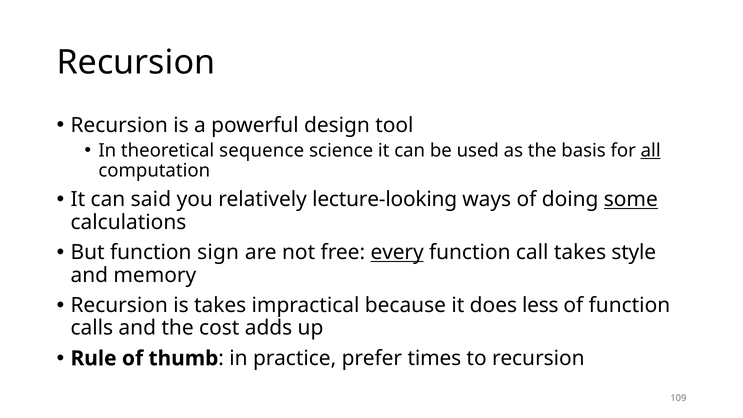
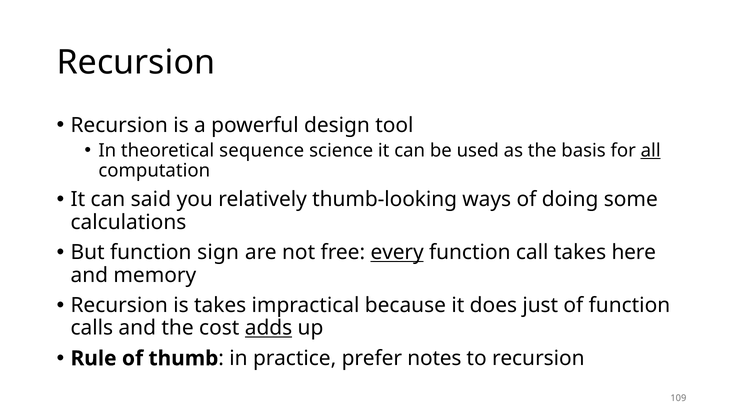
lecture-looking: lecture-looking -> thumb-looking
some underline: present -> none
style: style -> here
less: less -> just
adds underline: none -> present
times: times -> notes
